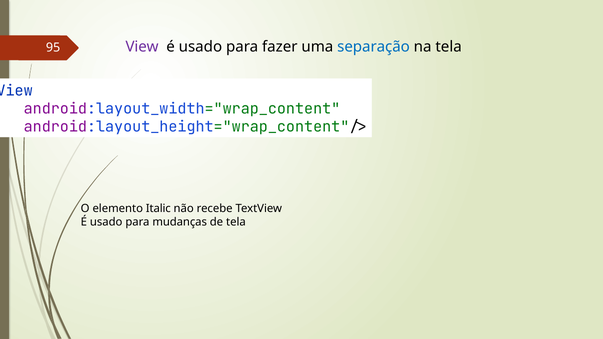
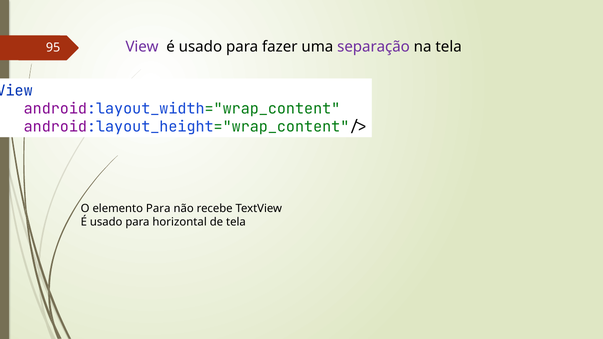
separação colour: blue -> purple
elemento Italic: Italic -> Para
mudanças: mudanças -> horizontal
